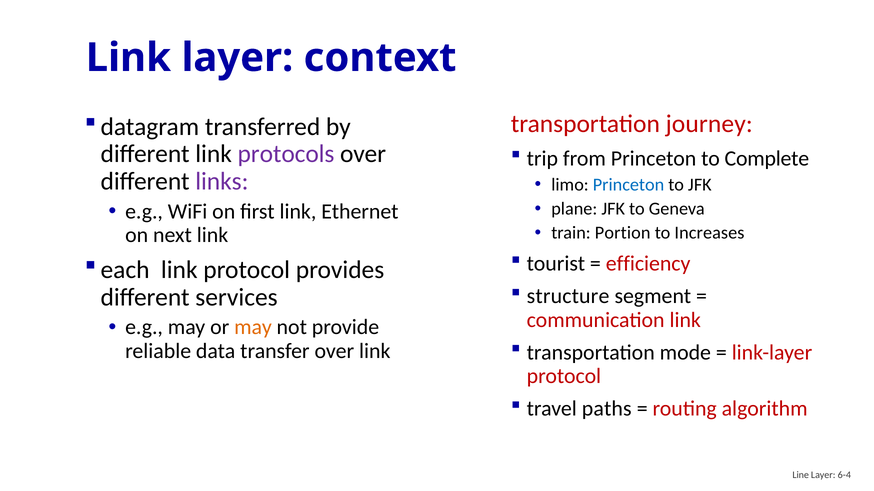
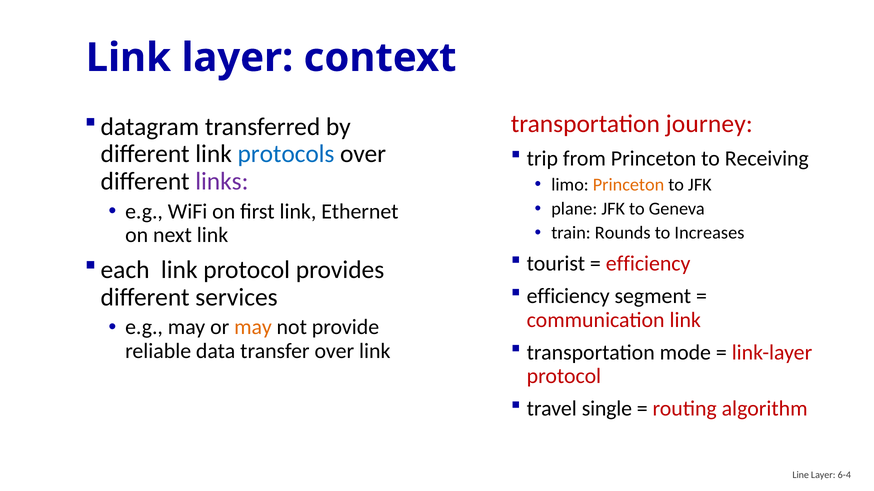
protocols colour: purple -> blue
Complete: Complete -> Receiving
Princeton at (629, 185) colour: blue -> orange
Portion: Portion -> Rounds
structure at (568, 297): structure -> efficiency
paths: paths -> single
